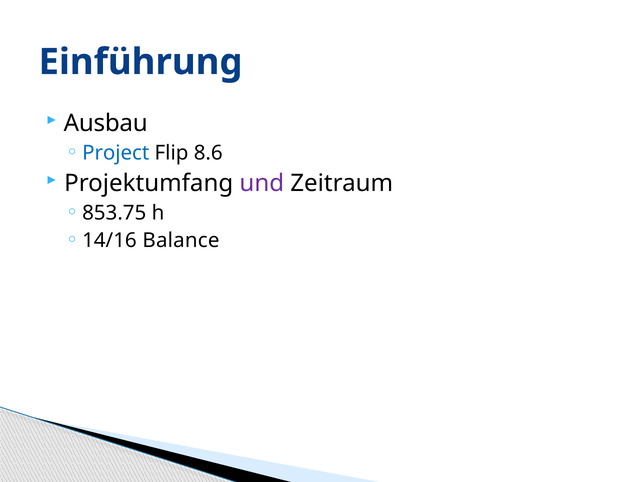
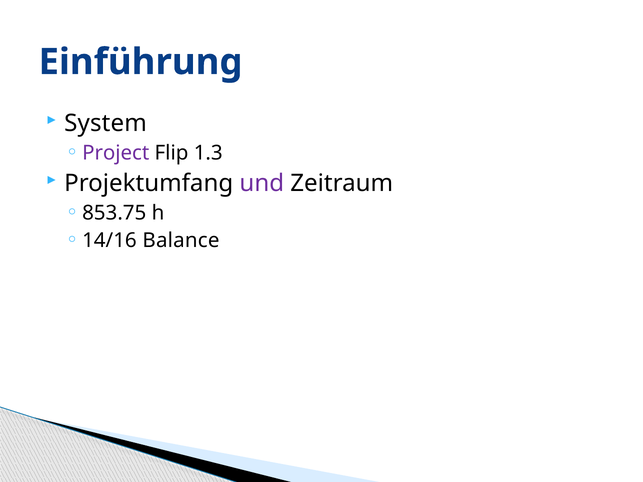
Ausbau: Ausbau -> System
Project colour: blue -> purple
8.6: 8.6 -> 1.3
